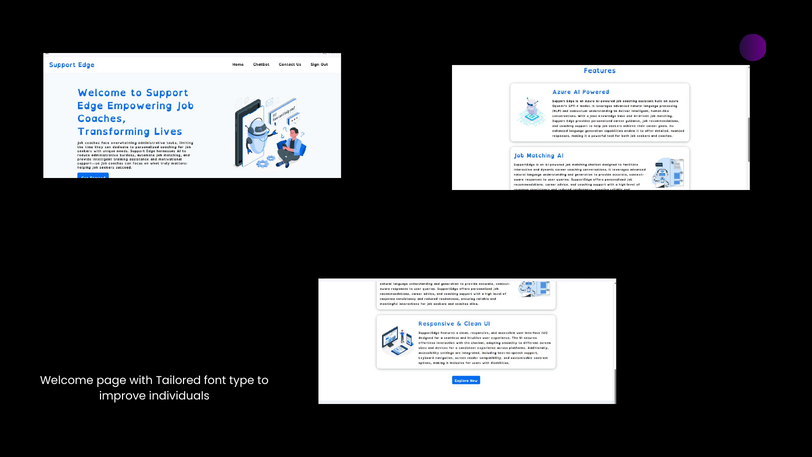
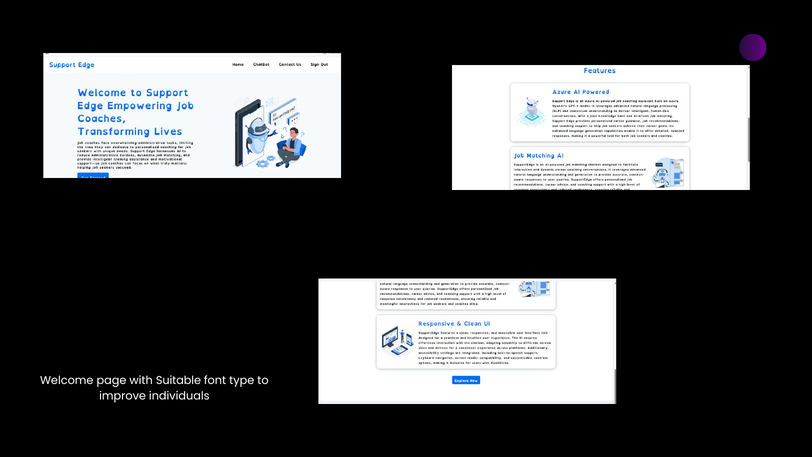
Tailored: Tailored -> Suitable
